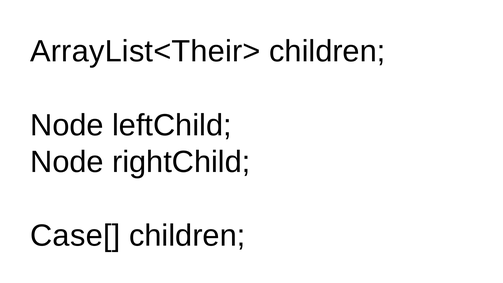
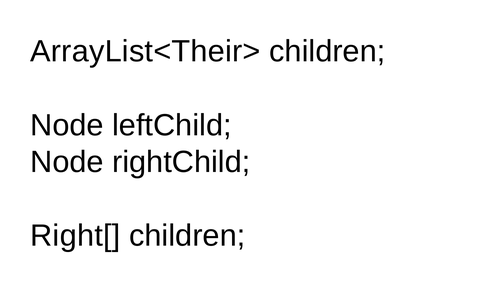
Case[: Case[ -> Right[
